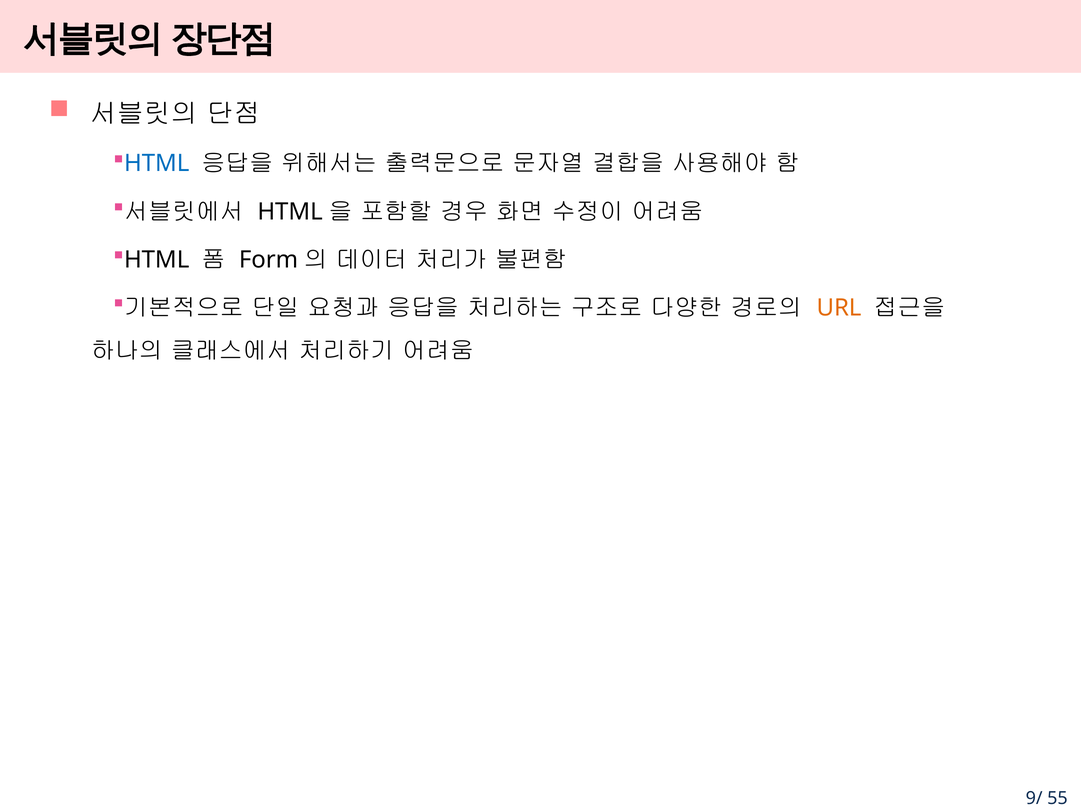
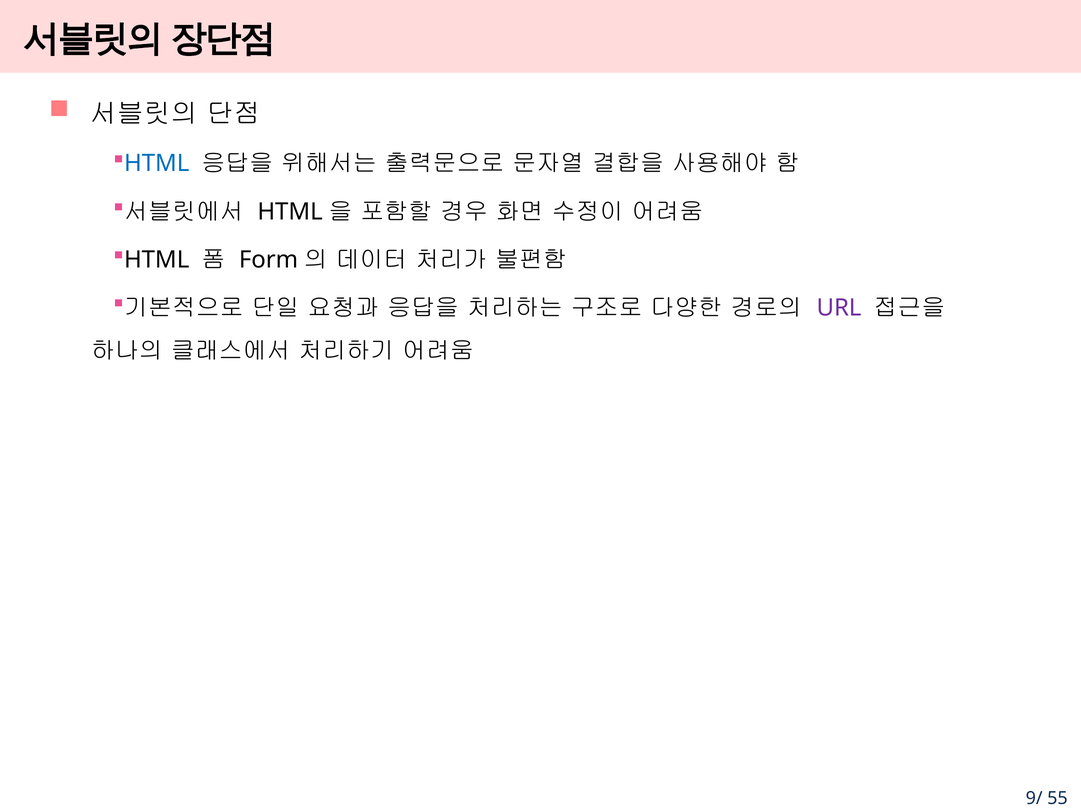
URL colour: orange -> purple
